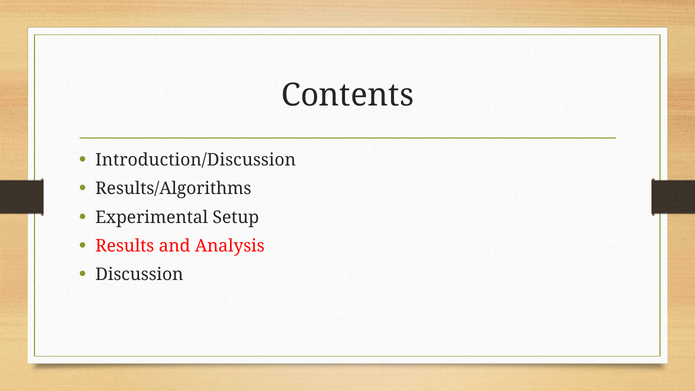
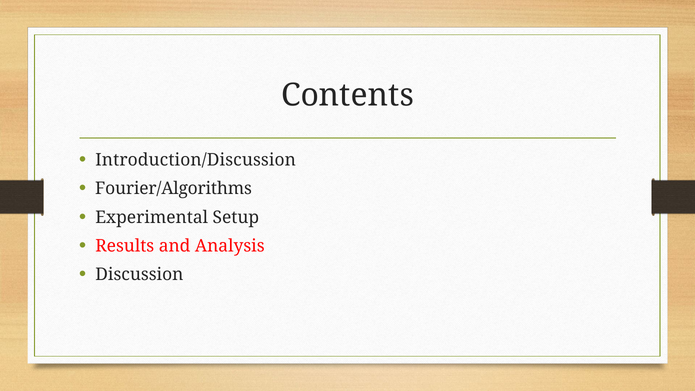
Results/Algorithms: Results/Algorithms -> Fourier/Algorithms
